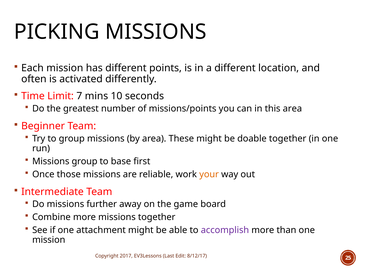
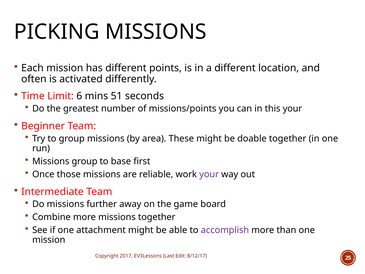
7: 7 -> 6
10: 10 -> 51
this area: area -> your
your at (209, 174) colour: orange -> purple
